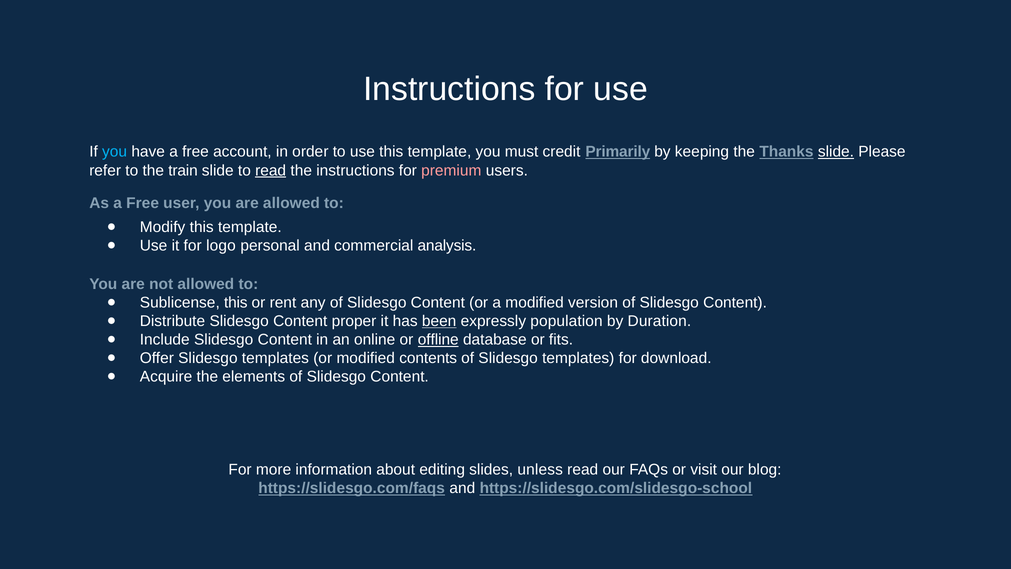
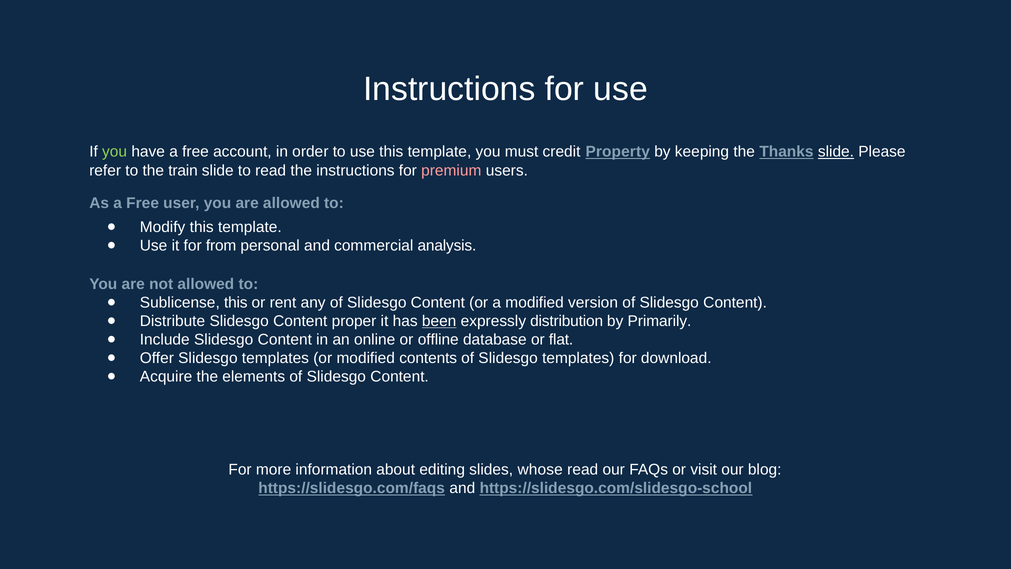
you at (115, 152) colour: light blue -> light green
Primarily: Primarily -> Property
read at (271, 170) underline: present -> none
logo: logo -> from
population: population -> distribution
Duration: Duration -> Primarily
offline underline: present -> none
fits: fits -> flat
unless: unless -> whose
